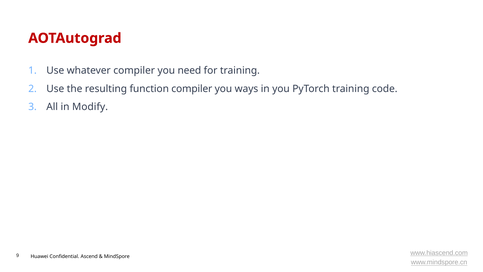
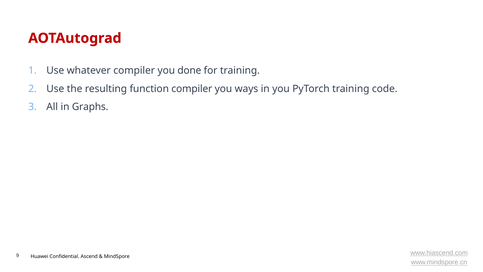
need: need -> done
Modify: Modify -> Graphs
